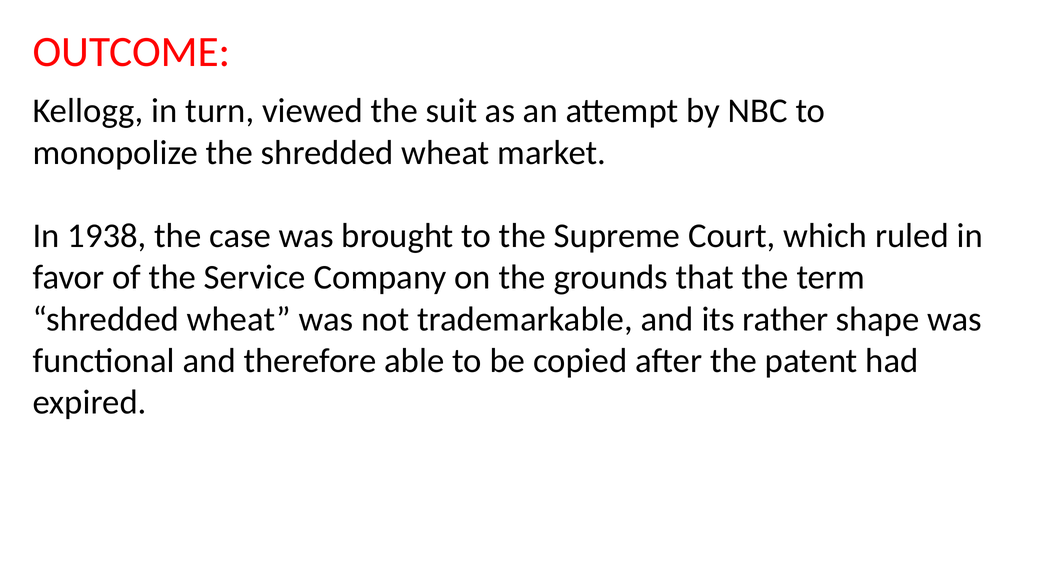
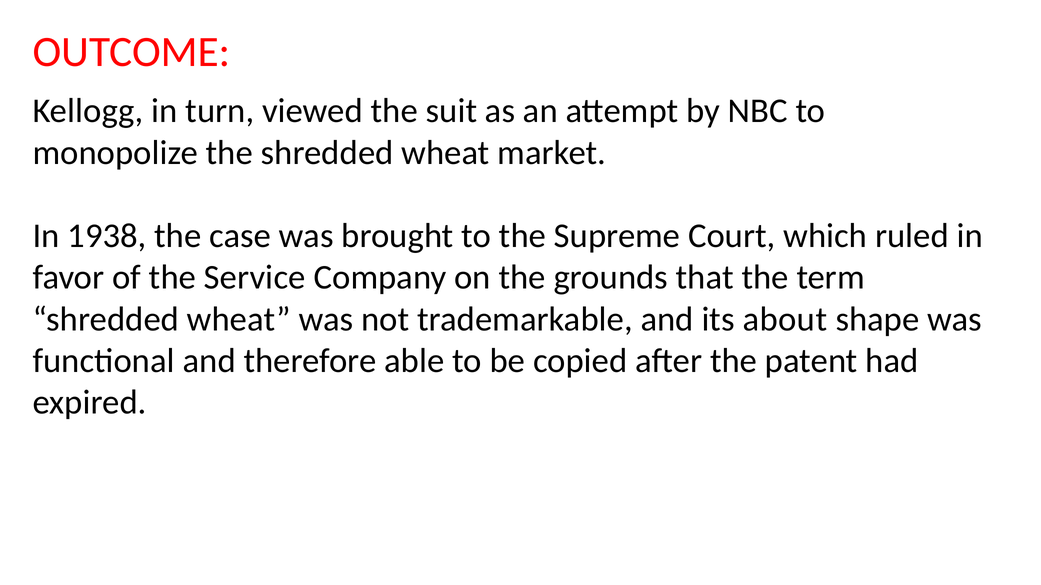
rather: rather -> about
